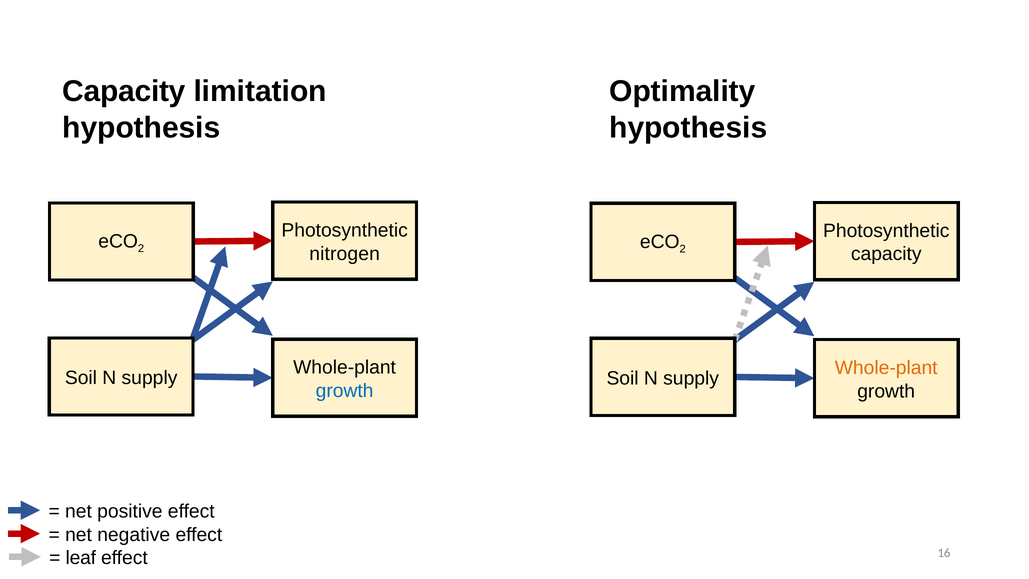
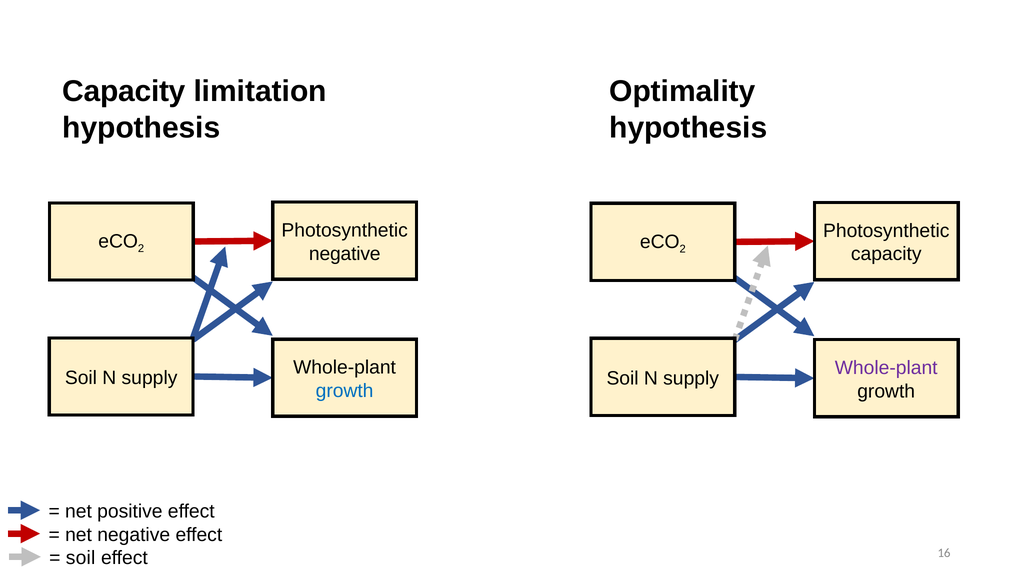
nitrogen at (345, 254): nitrogen -> negative
Whole-plant at (886, 368) colour: orange -> purple
leaf at (81, 558): leaf -> soil
